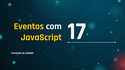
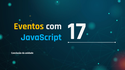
JavaScript colour: yellow -> light blue
